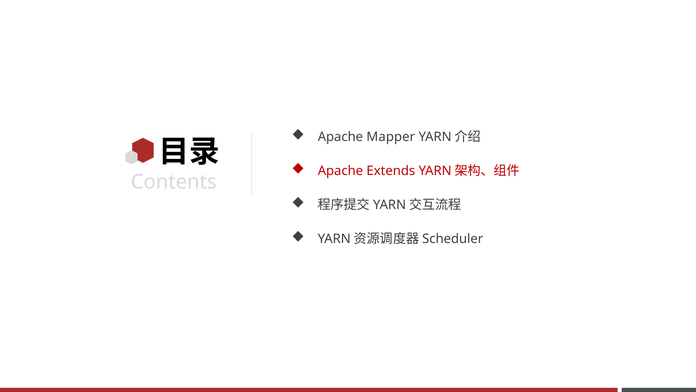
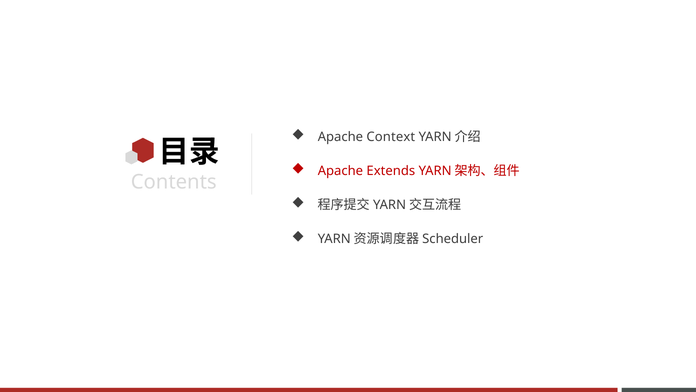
Mapper: Mapper -> Context
